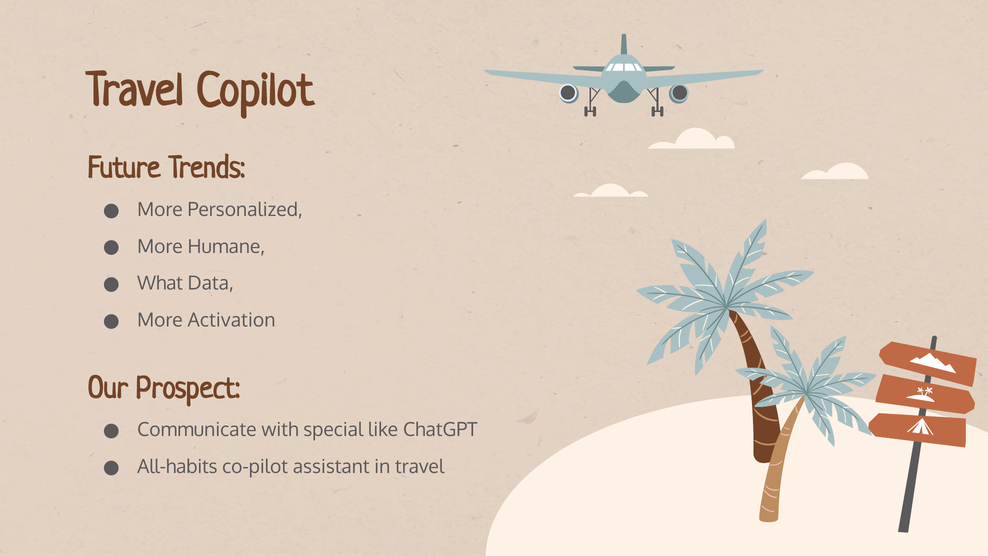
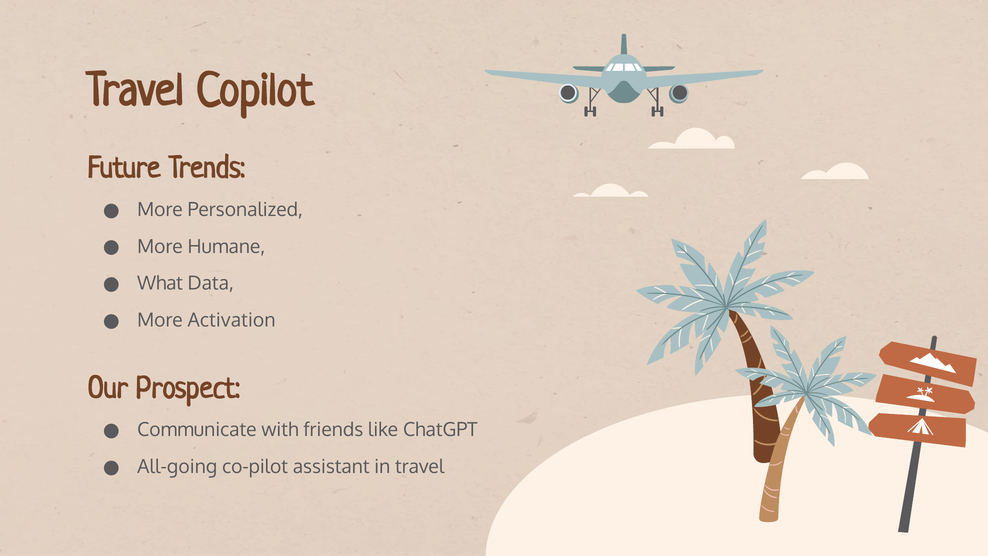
special: special -> friends
All-habits: All-habits -> All-going
